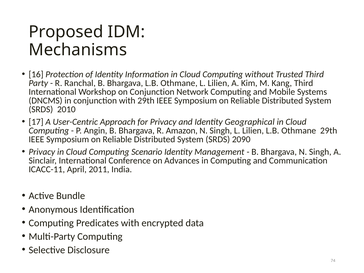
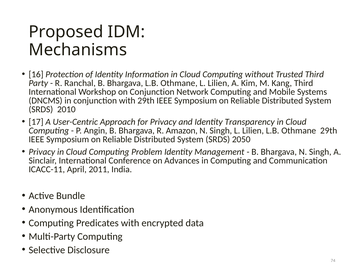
Geographical: Geographical -> Transparency
2090: 2090 -> 2050
Scenario: Scenario -> Problem
